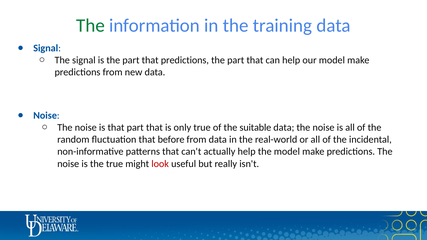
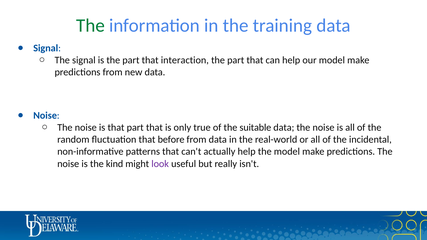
that predictions: predictions -> interaction
the true: true -> kind
look colour: red -> purple
